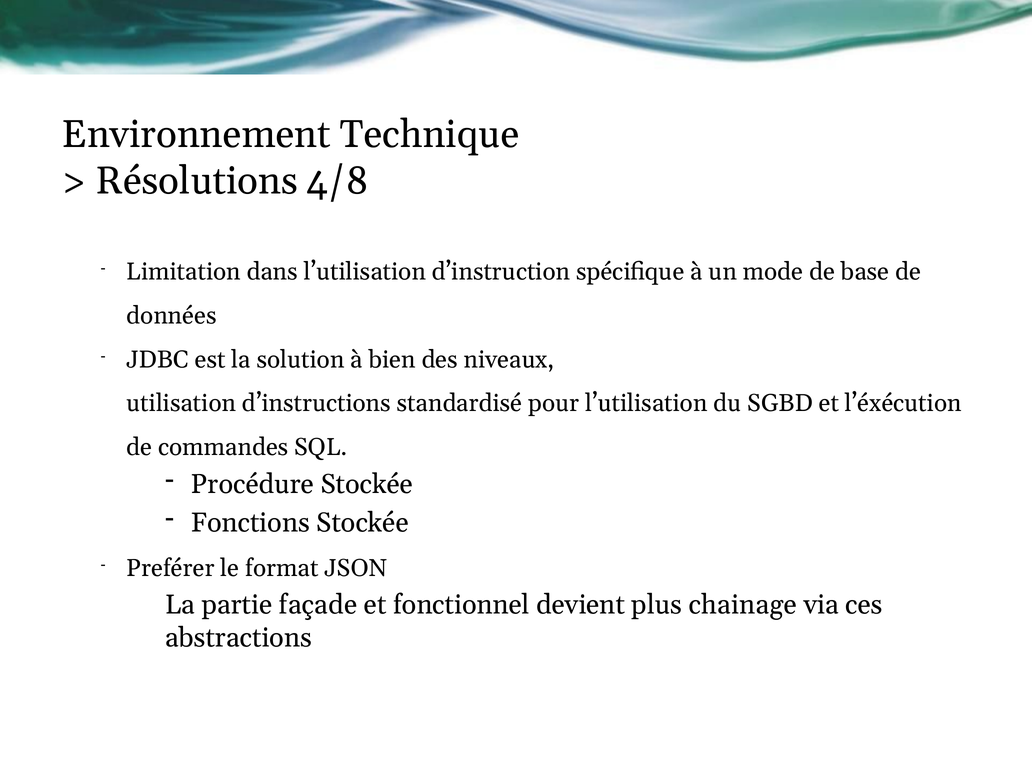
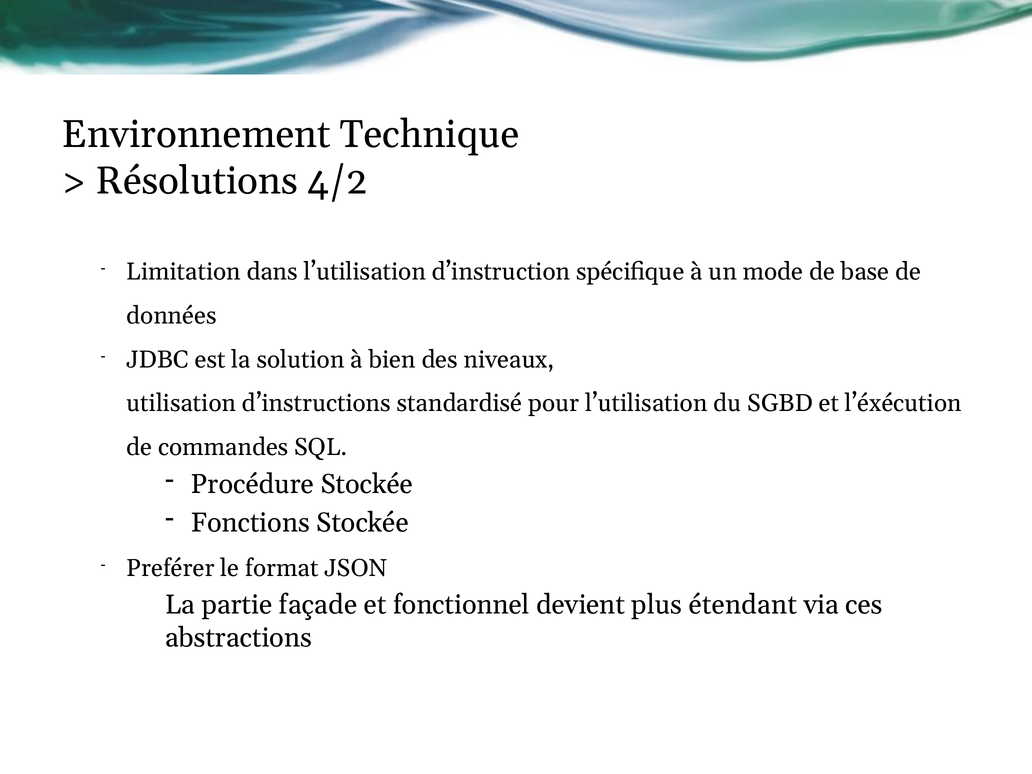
4/8: 4/8 -> 4/2
chainage: chainage -> étendant
